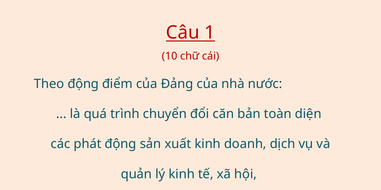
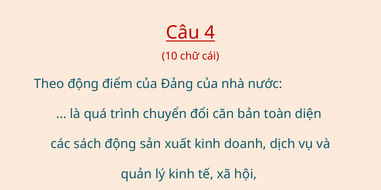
1: 1 -> 4
phát: phát -> sách
